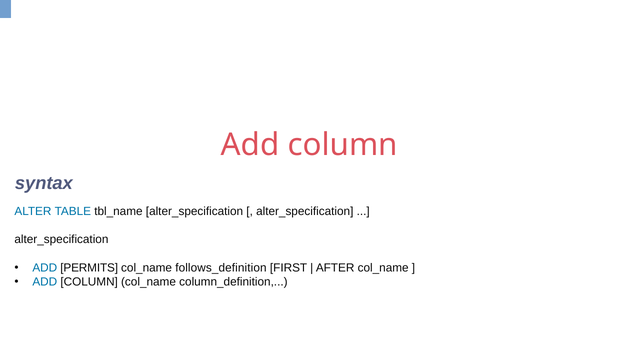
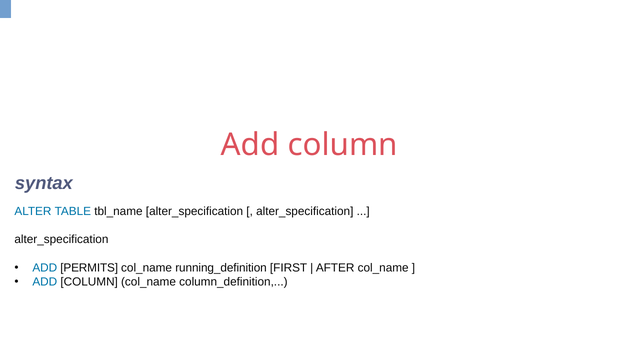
follows_definition: follows_definition -> running_definition
